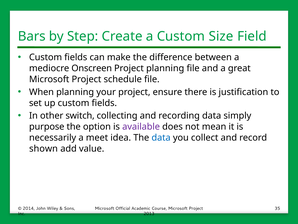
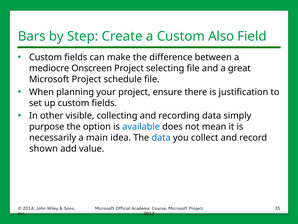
Size: Size -> Also
Project planning: planning -> selecting
switch: switch -> visible
available colour: purple -> blue
meet: meet -> main
